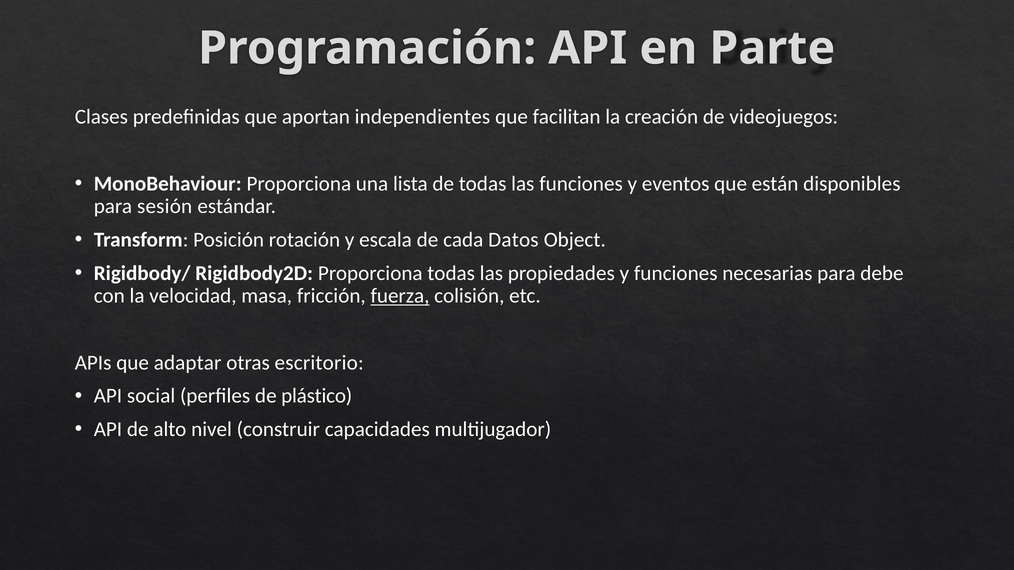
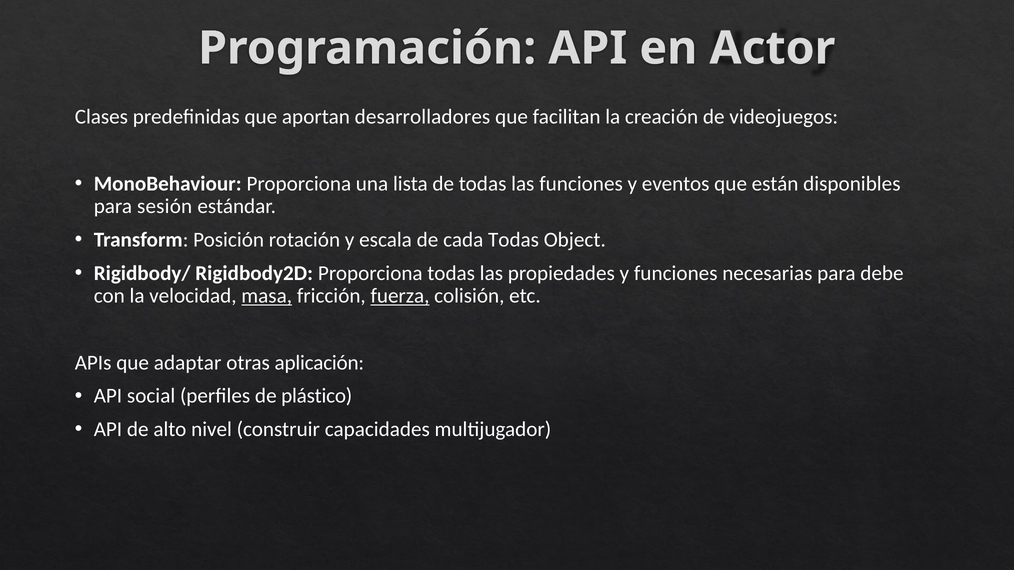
Parte: Parte -> Actor
independientes: independientes -> desarrolladores
cada Datos: Datos -> Todas
masa underline: none -> present
escritorio: escritorio -> aplicación
